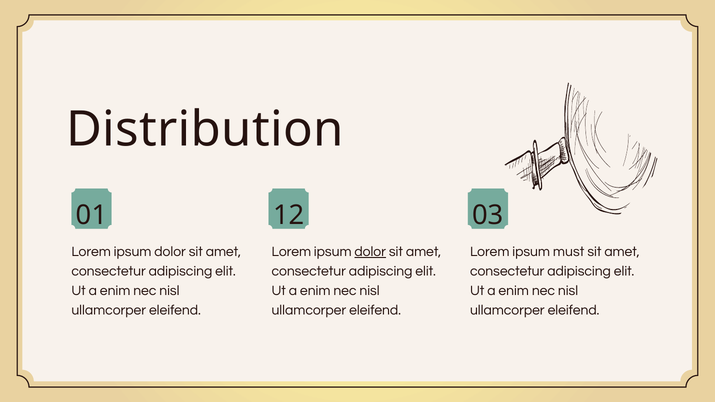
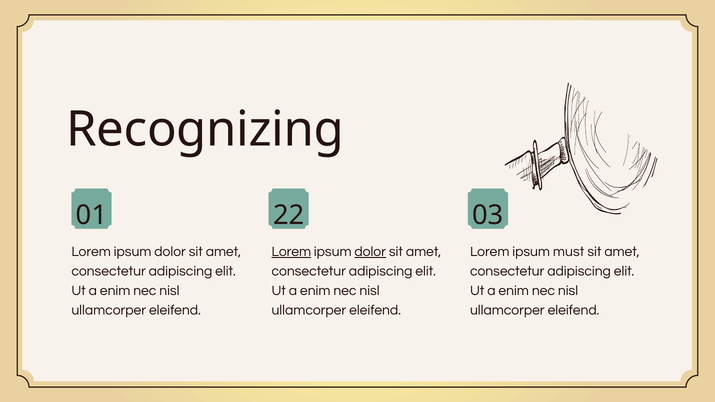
Distribution: Distribution -> Recognizing
12: 12 -> 22
Lorem at (291, 252) underline: none -> present
